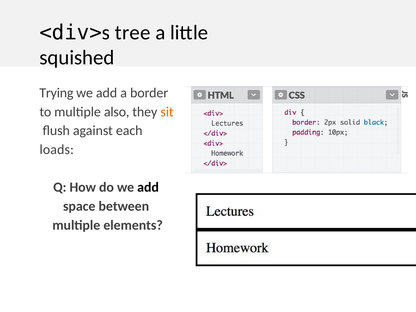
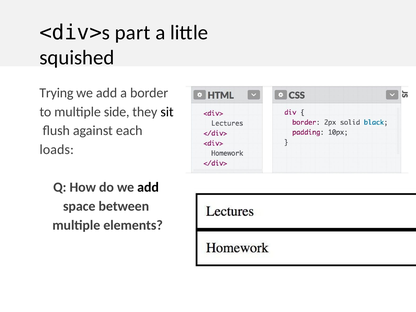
tree: tree -> part
also: also -> side
sit colour: orange -> black
